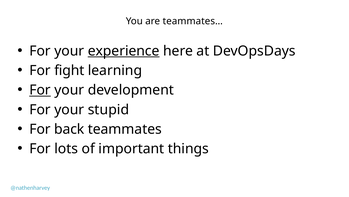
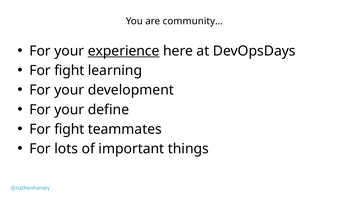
teammates…: teammates… -> community…
For at (40, 90) underline: present -> none
stupid: stupid -> define
back at (69, 129): back -> fight
